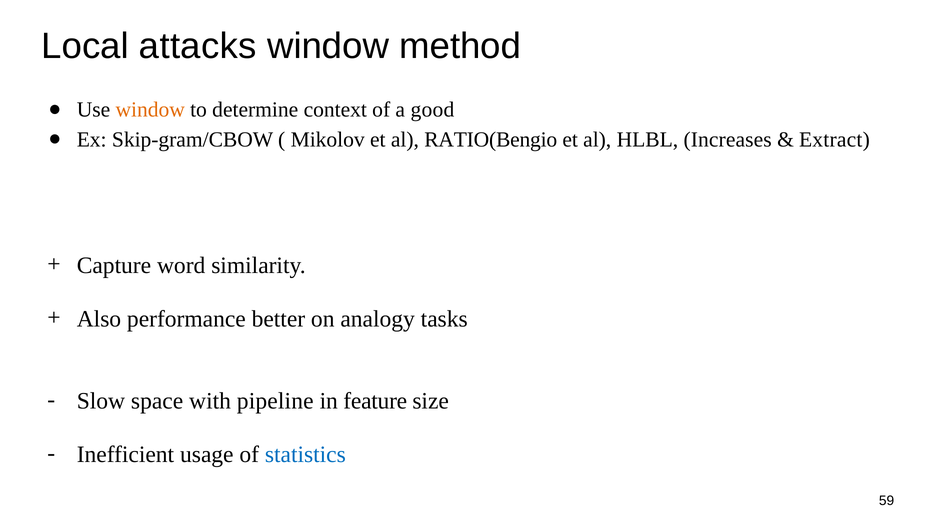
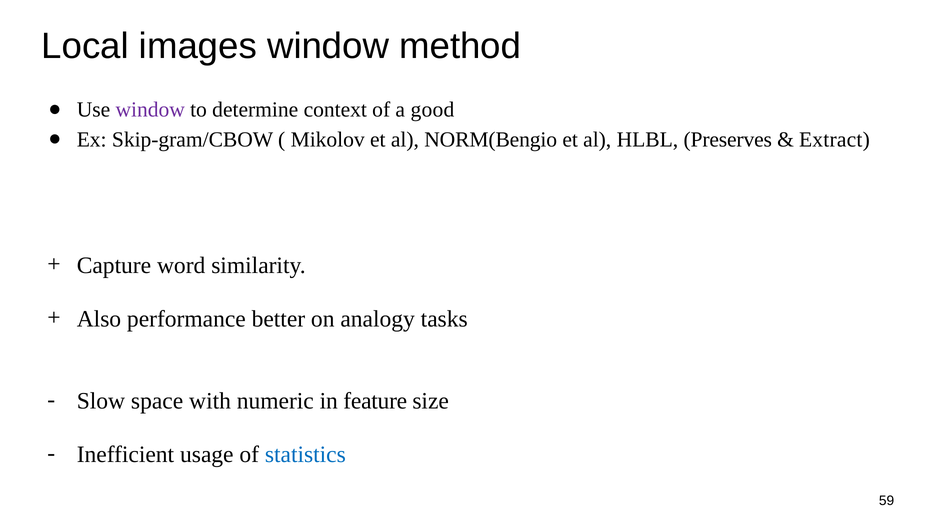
attacks: attacks -> images
window at (150, 110) colour: orange -> purple
RATIO(Bengio: RATIO(Bengio -> NORM(Bengio
Increases: Increases -> Preserves
pipeline: pipeline -> numeric
